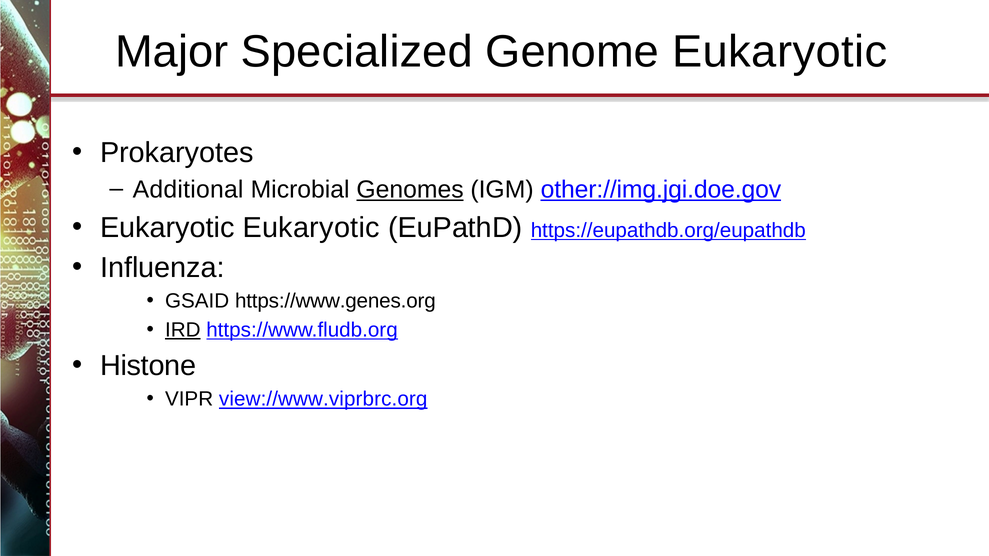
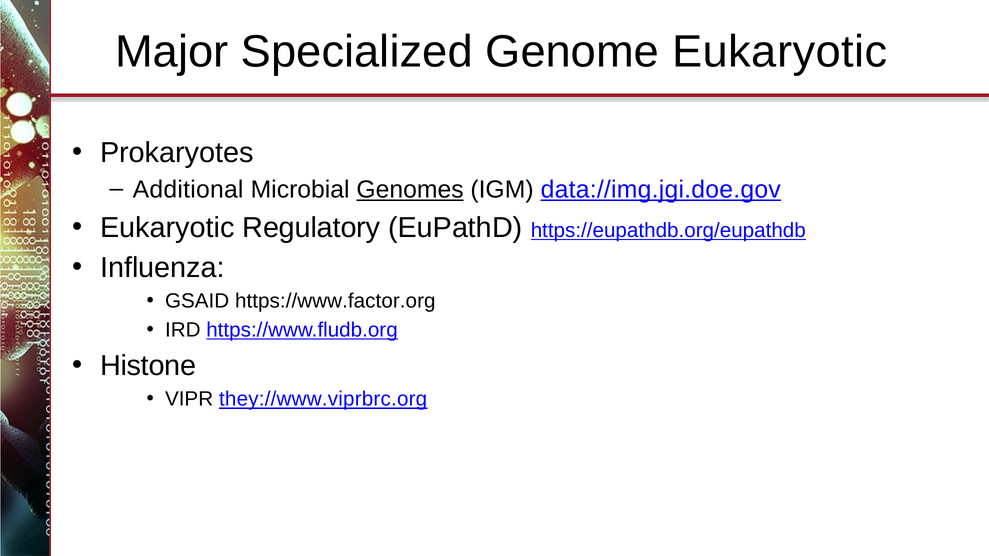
other://img.jgi.doe.gov: other://img.jgi.doe.gov -> data://img.jgi.doe.gov
Eukaryotic Eukaryotic: Eukaryotic -> Regulatory
https://www.genes.org: https://www.genes.org -> https://www.factor.org
IRD underline: present -> none
view://www.viprbrc.org: view://www.viprbrc.org -> they://www.viprbrc.org
